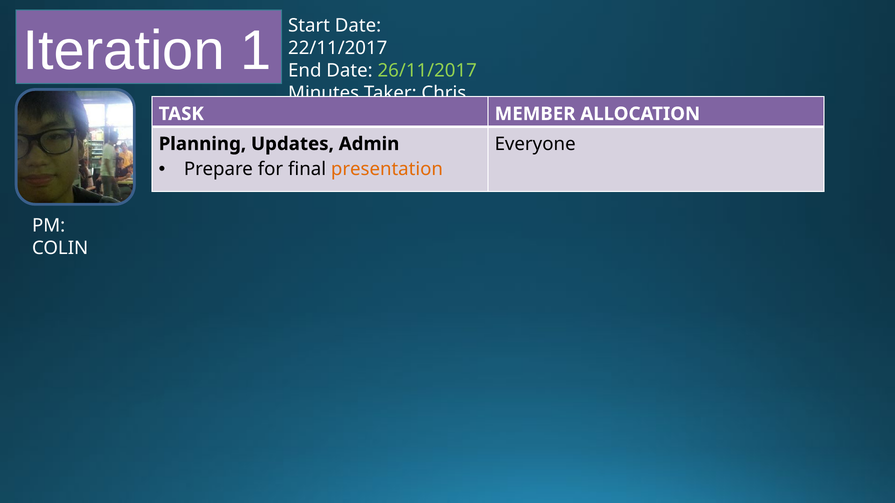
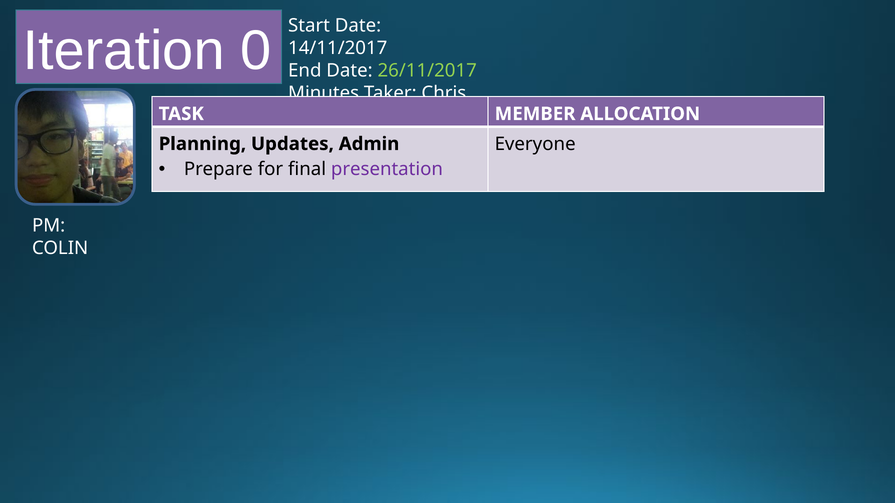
1: 1 -> 0
22/11/2017: 22/11/2017 -> 14/11/2017
presentation colour: orange -> purple
